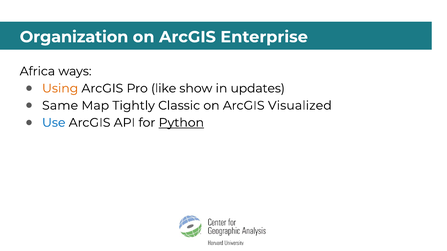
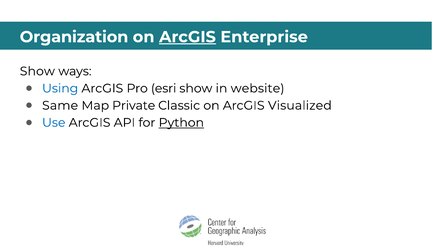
ArcGIS at (187, 37) underline: none -> present
Africa at (37, 71): Africa -> Show
Using colour: orange -> blue
like: like -> esri
updates: updates -> website
Tightly: Tightly -> Private
